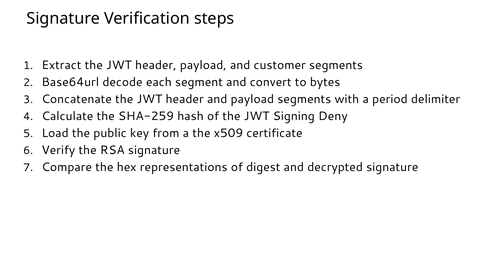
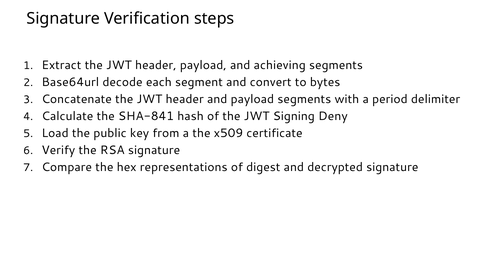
customer: customer -> achieving
SHA-259: SHA-259 -> SHA-841
